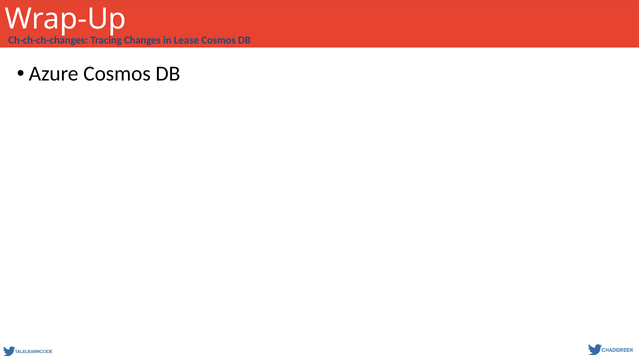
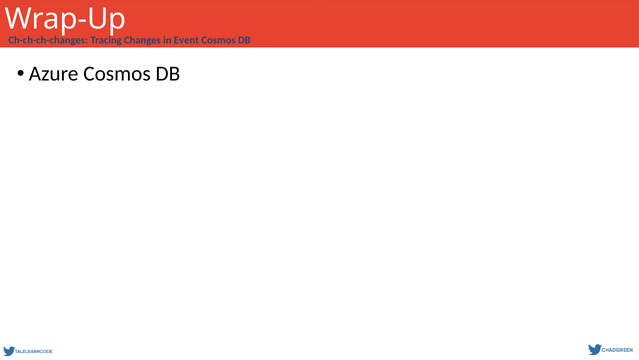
Lease: Lease -> Event
